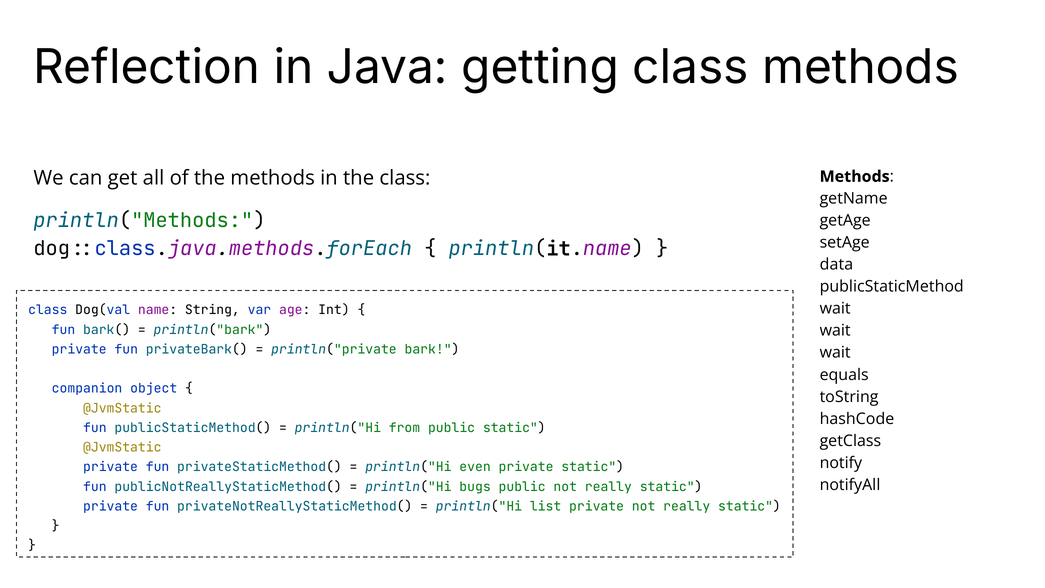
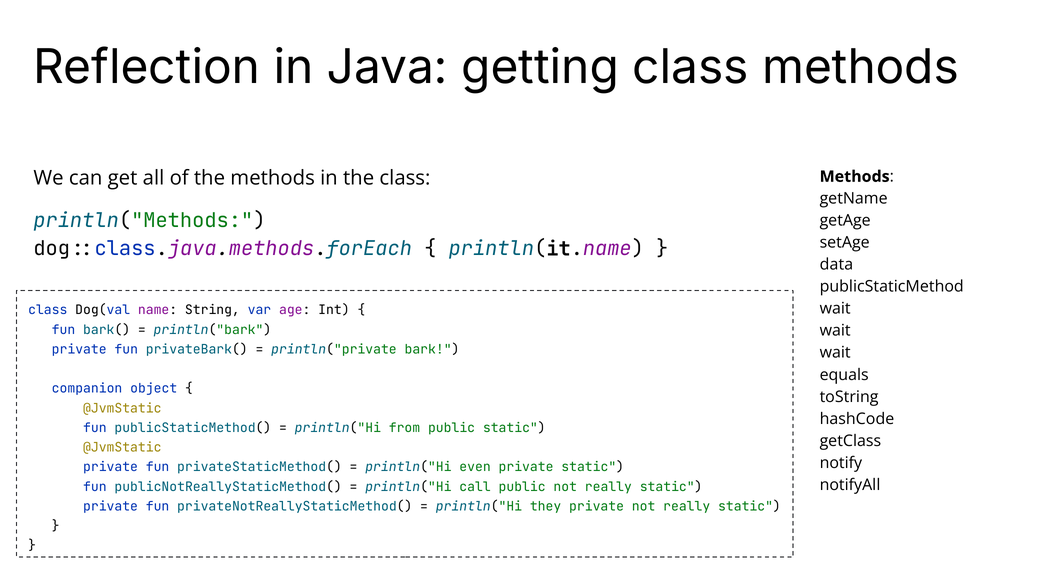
bugs: bugs -> call
list: list -> they
